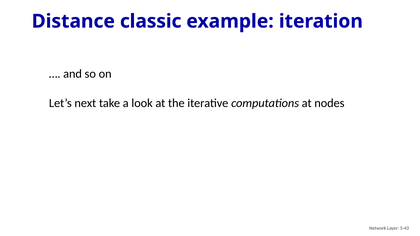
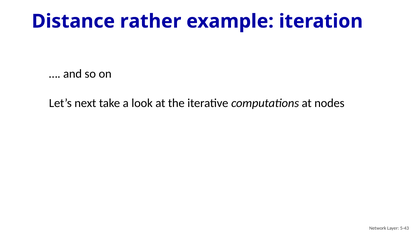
classic: classic -> rather
